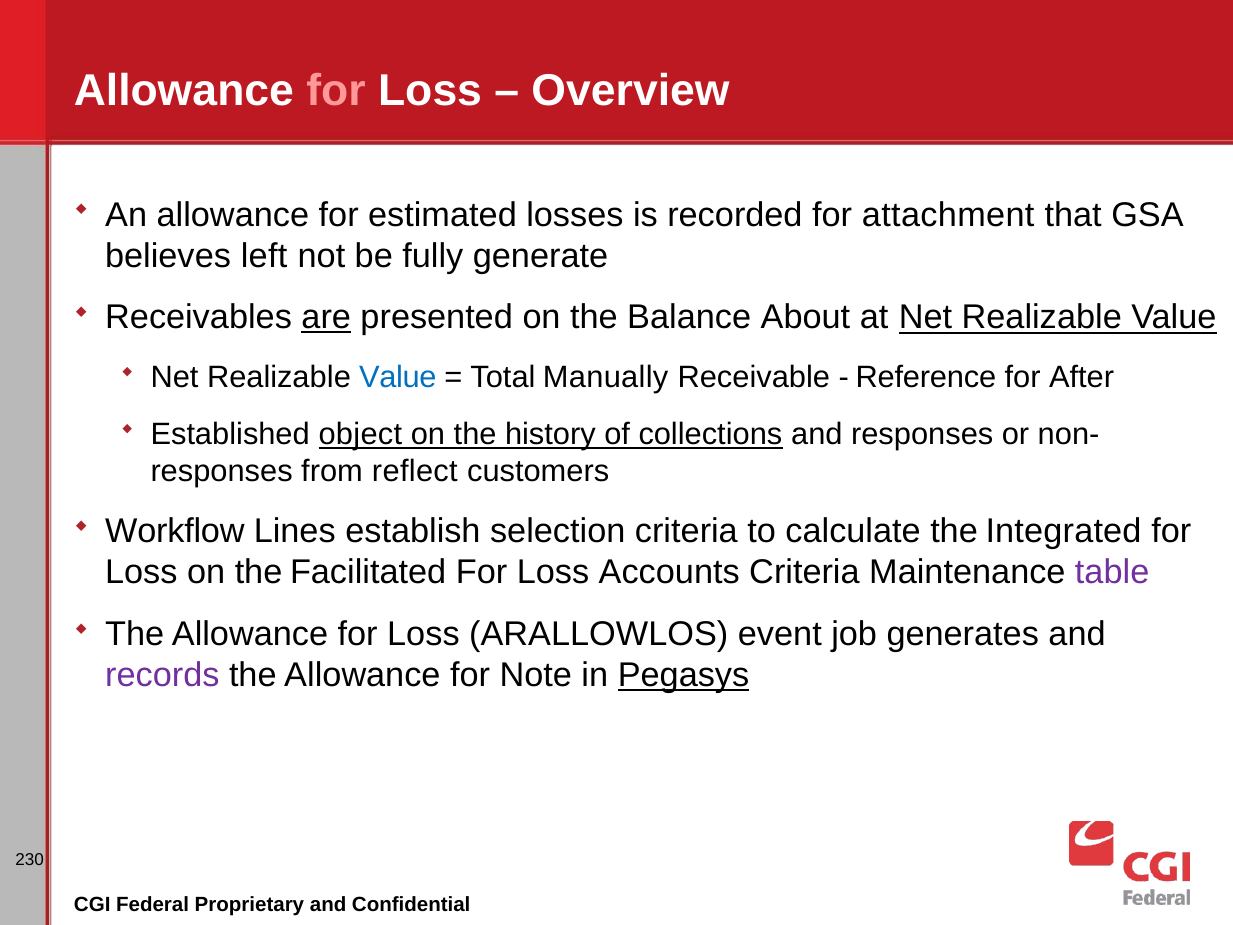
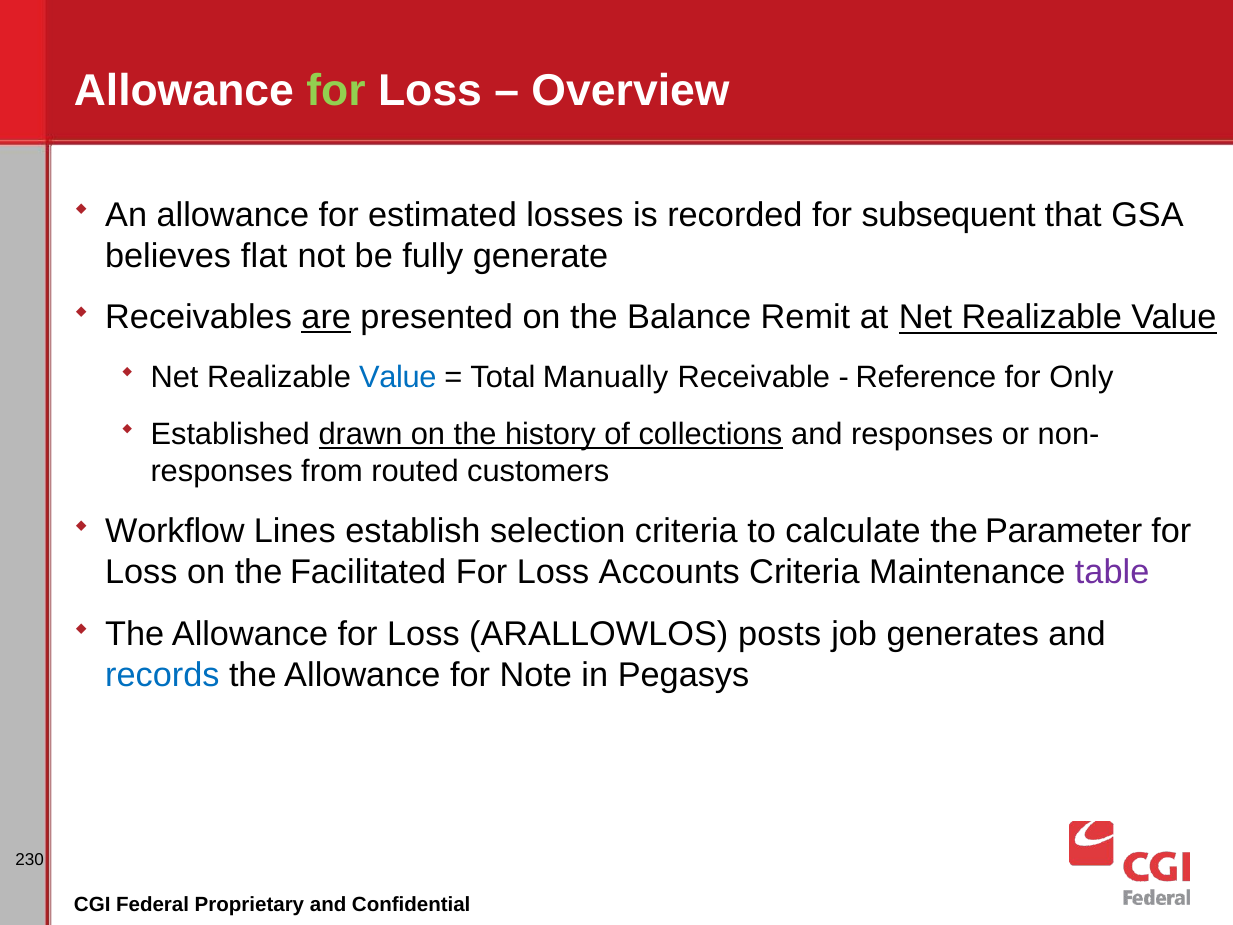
for at (336, 91) colour: pink -> light green
attachment: attachment -> subsequent
left: left -> flat
About: About -> Remit
After: After -> Only
object: object -> drawn
reflect: reflect -> routed
Integrated: Integrated -> Parameter
event: event -> posts
records colour: purple -> blue
Pegasys underline: present -> none
